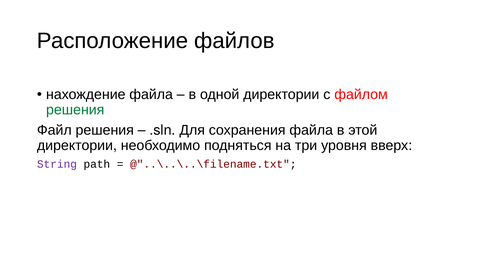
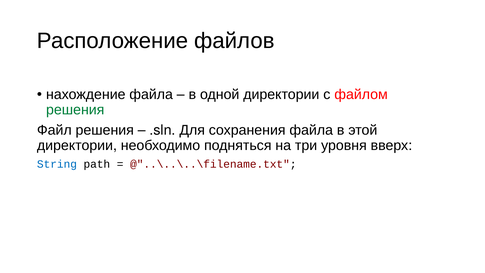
String colour: purple -> blue
